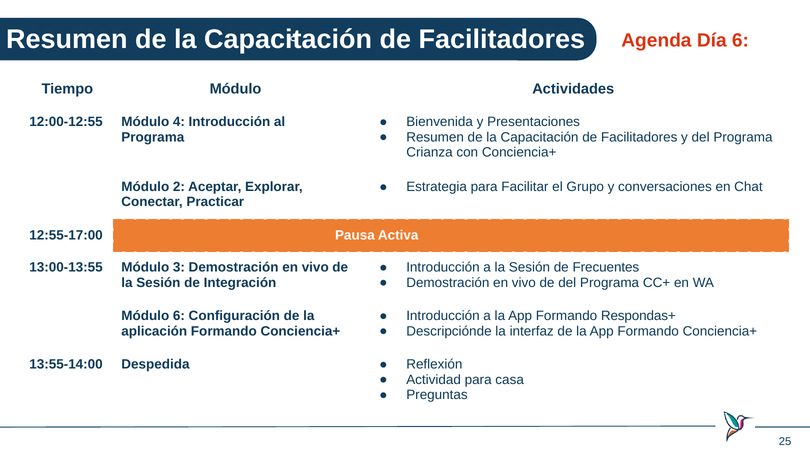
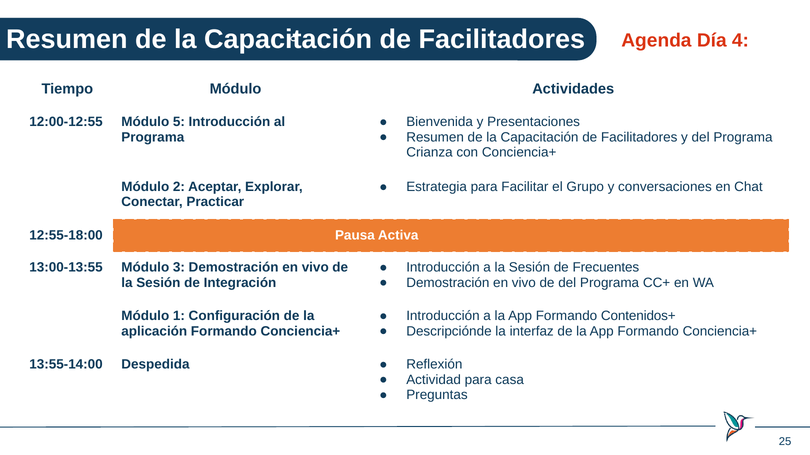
Día 6: 6 -> 4
4: 4 -> 5
12:55-17:00: 12:55-17:00 -> 12:55-18:00
Respondas+: Respondas+ -> Contenidos+
Módulo 6: 6 -> 1
